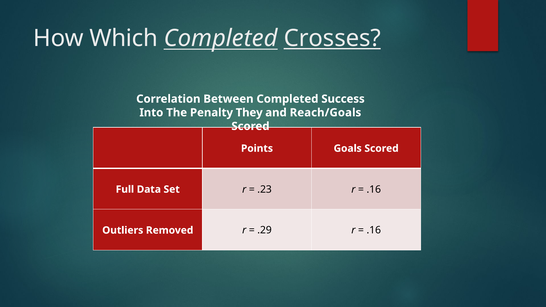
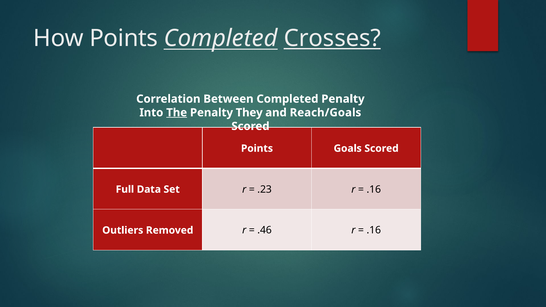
How Which: Which -> Points
Completed Success: Success -> Penalty
The underline: none -> present
.29: .29 -> .46
